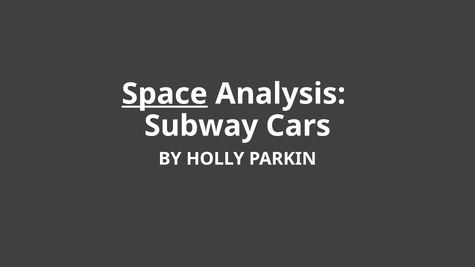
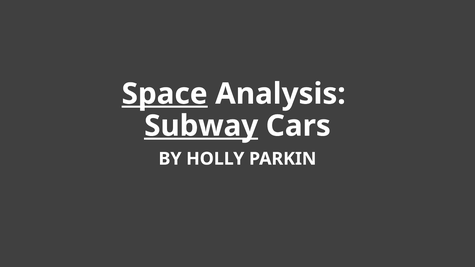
Subway underline: none -> present
